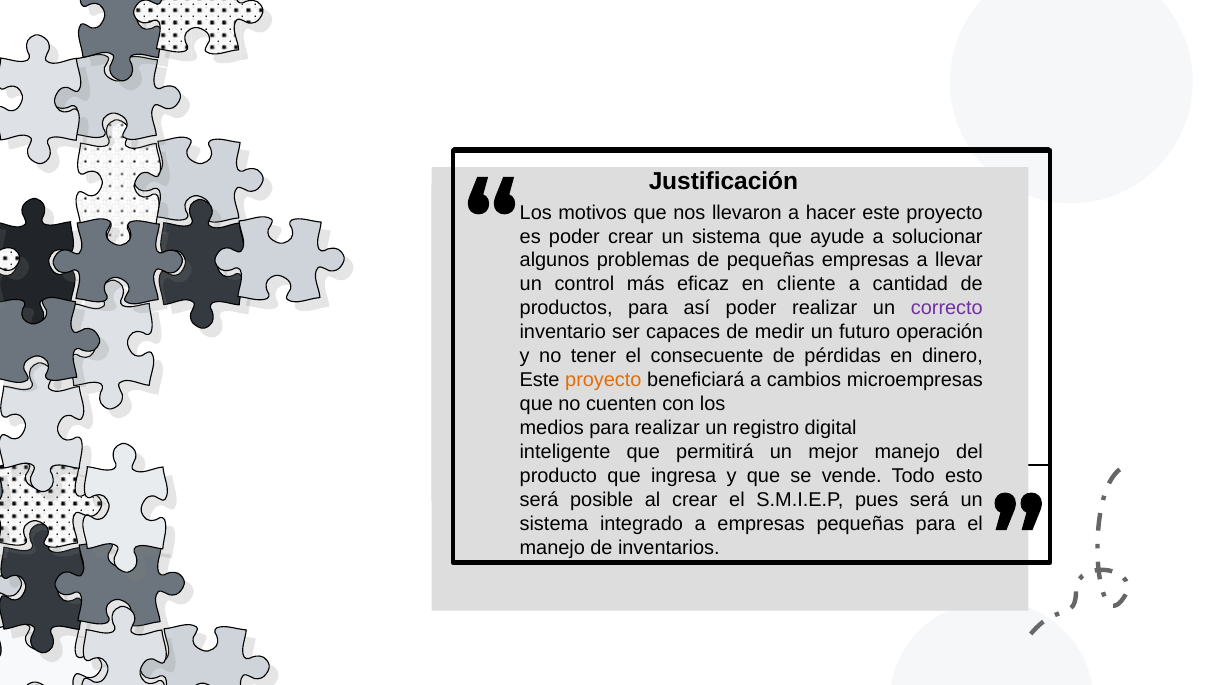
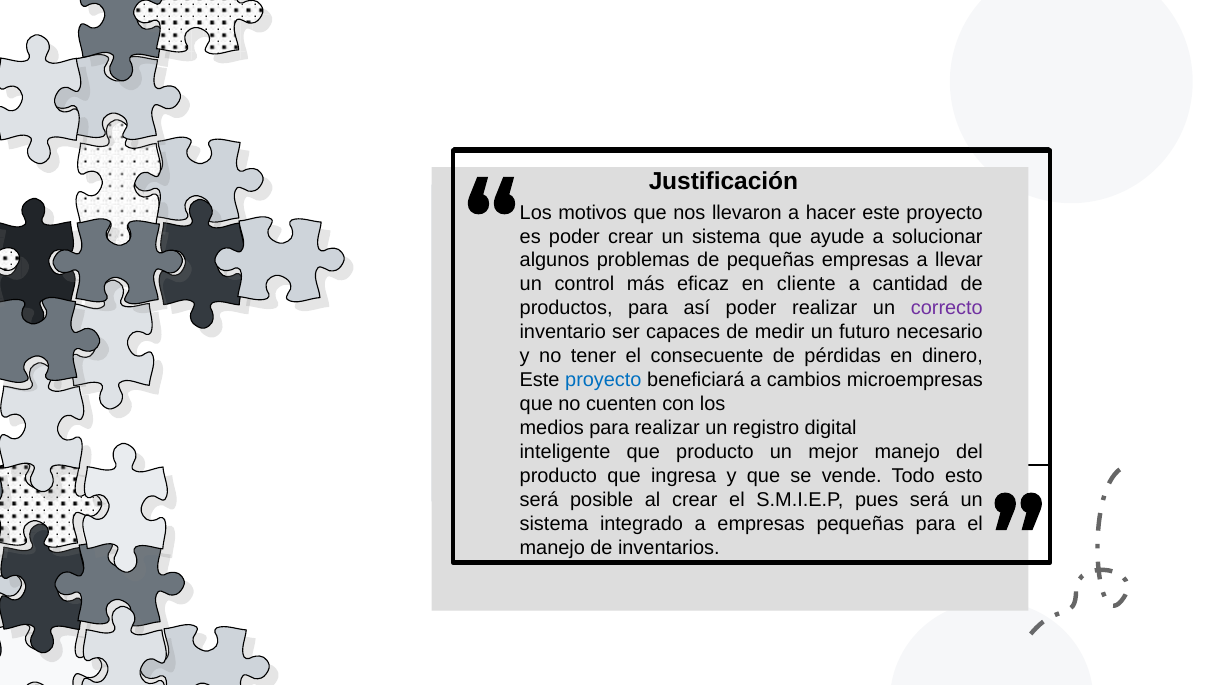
operación: operación -> necesario
proyecto at (603, 380) colour: orange -> blue
que permitirá: permitirá -> producto
